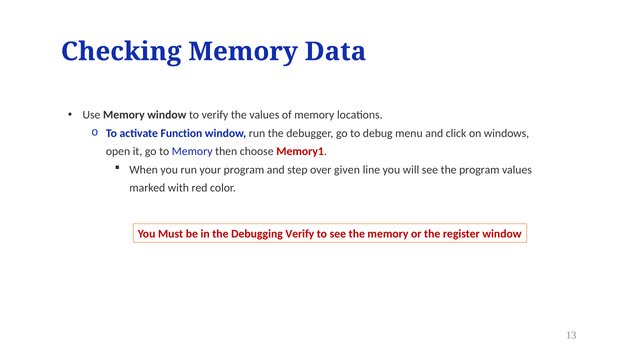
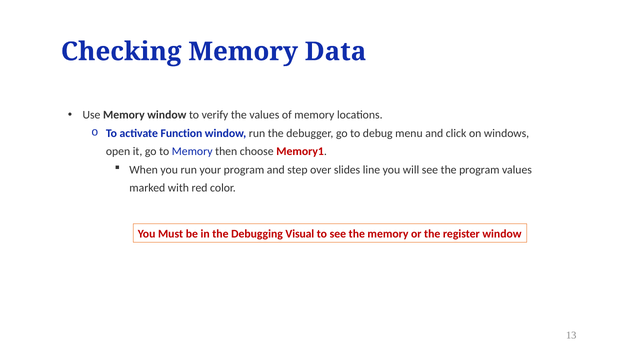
given: given -> slides
Debugging Verify: Verify -> Visual
